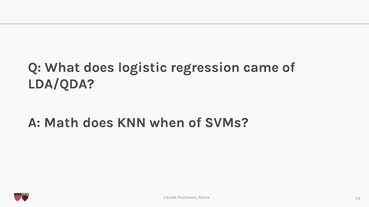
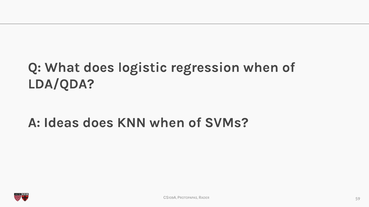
regression came: came -> when
Math: Math -> Ideas
